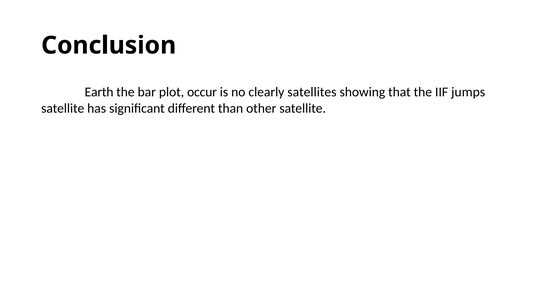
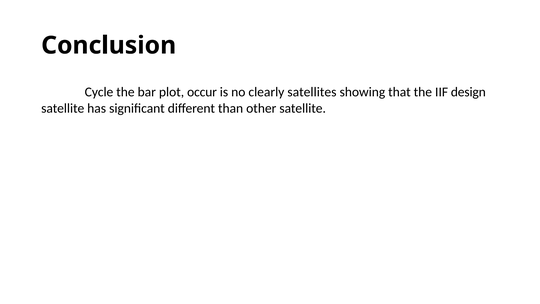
Earth: Earth -> Cycle
jumps: jumps -> design
